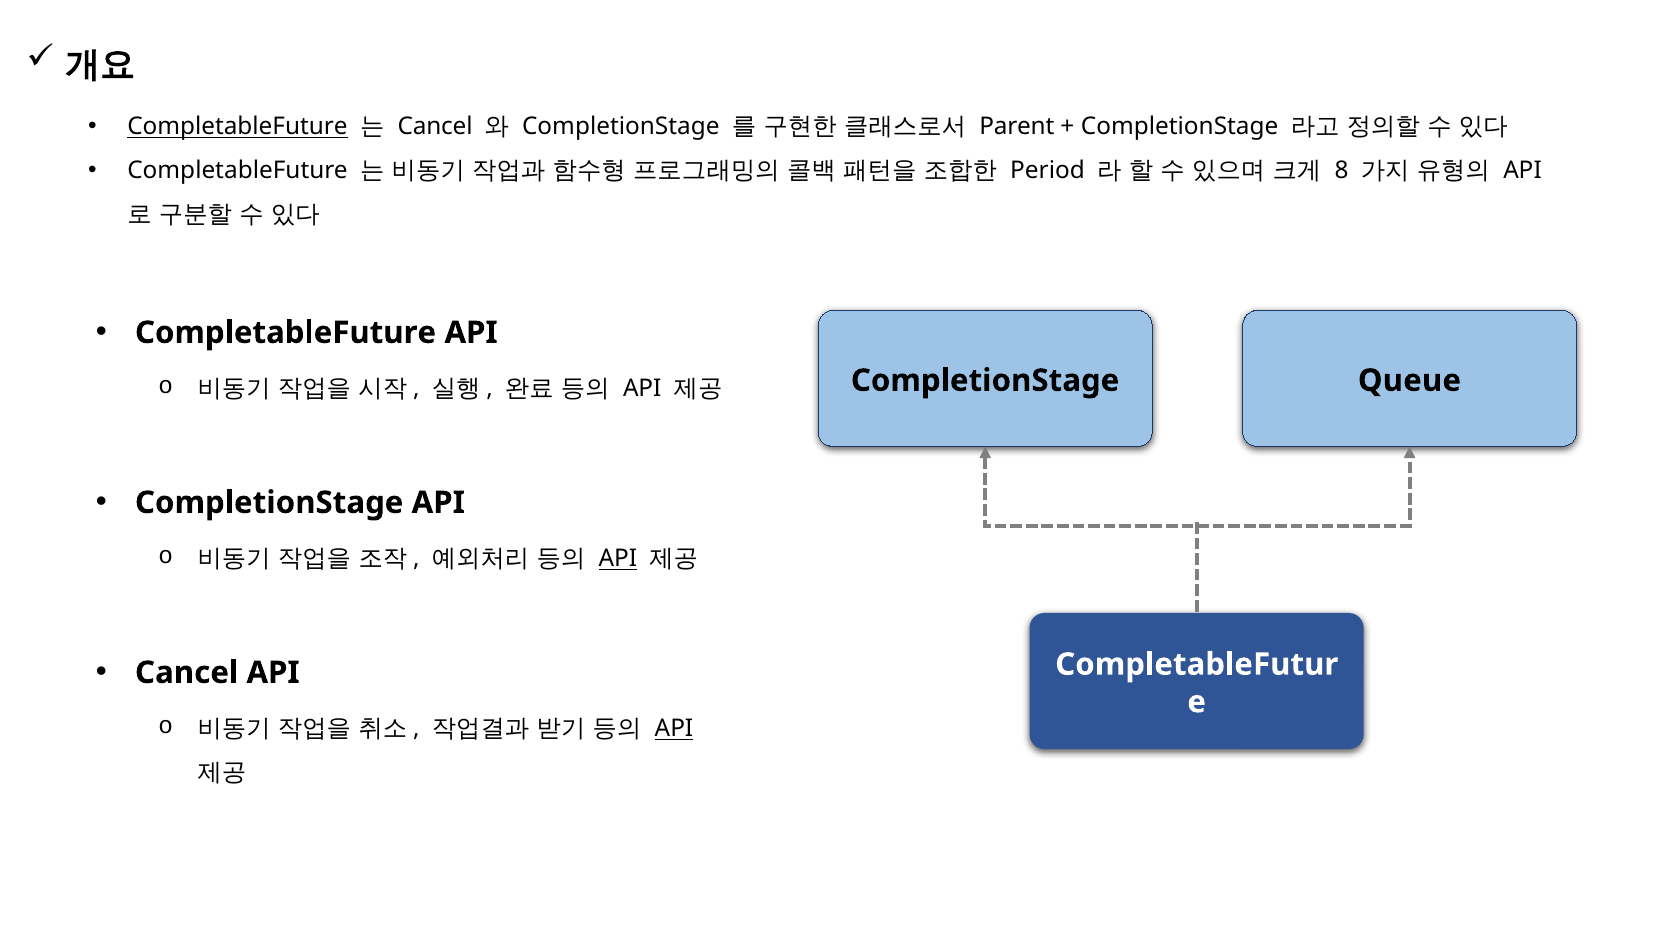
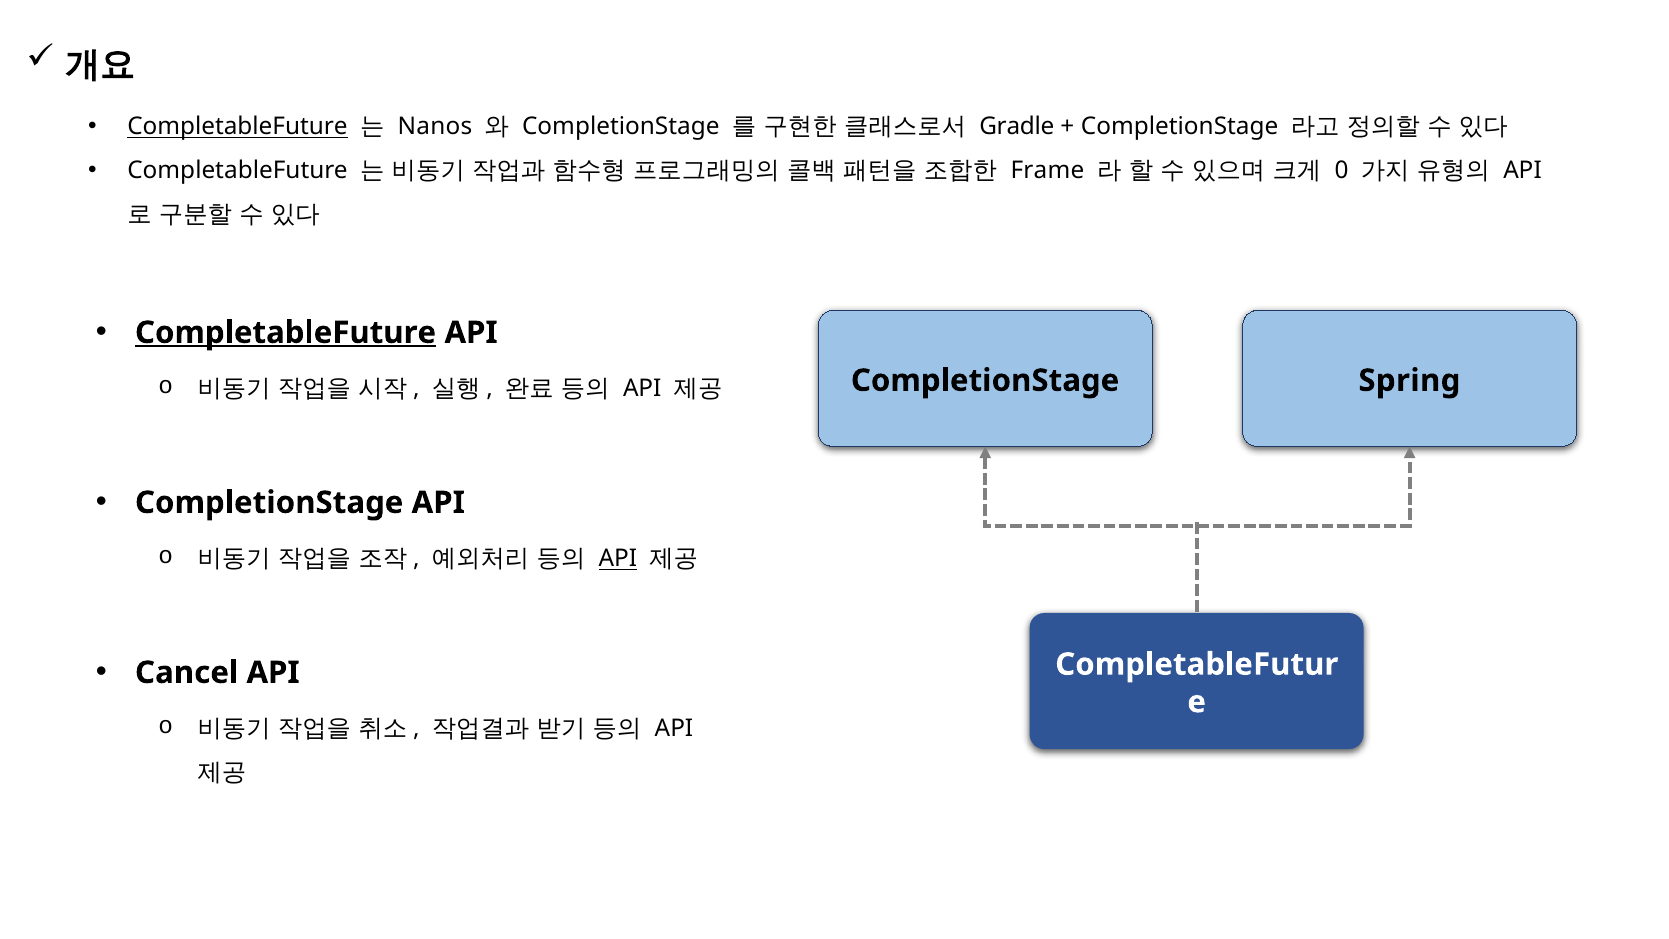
Cancel at (435, 127): Cancel -> Nanos
Parent: Parent -> Gradle
Period: Period -> Frame
8: 8 -> 0
CompletableFuture at (286, 333) underline: none -> present
Queue: Queue -> Spring
API at (674, 729) underline: present -> none
